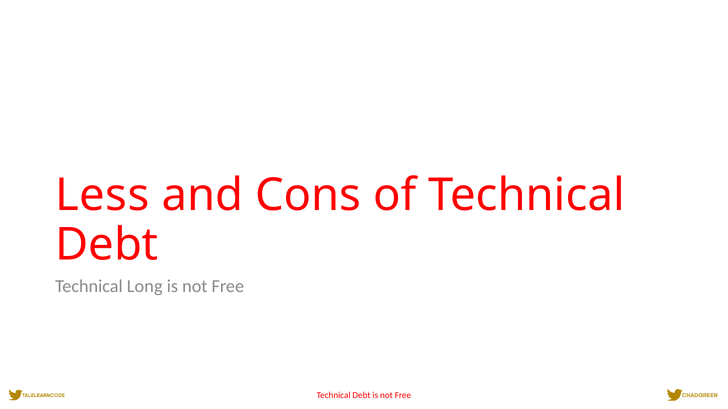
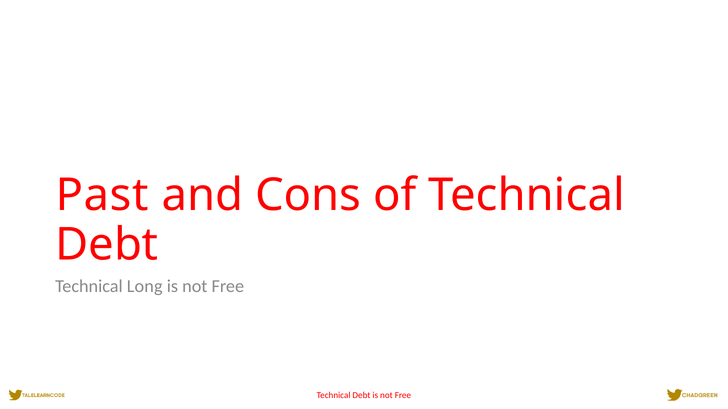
Less: Less -> Past
